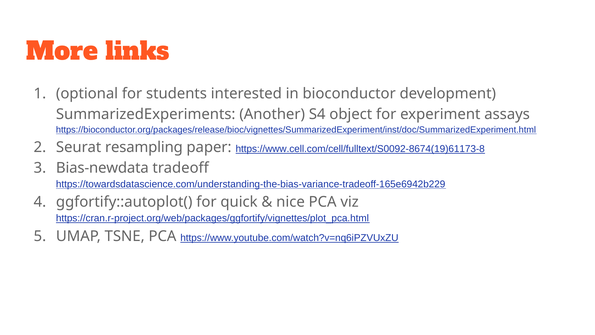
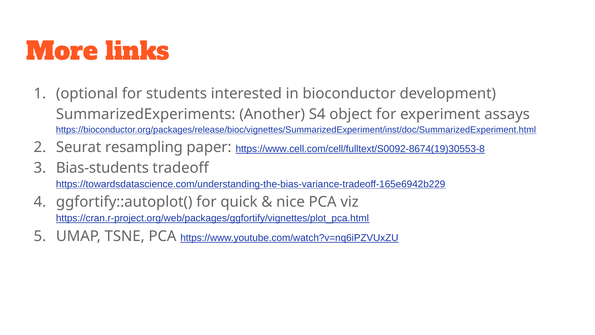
https://www.cell.com/cell/fulltext/S0092-8674(19)61173-8: https://www.cell.com/cell/fulltext/S0092-8674(19)61173-8 -> https://www.cell.com/cell/fulltext/S0092-8674(19)30553-8
Bias-newdata: Bias-newdata -> Bias-students
